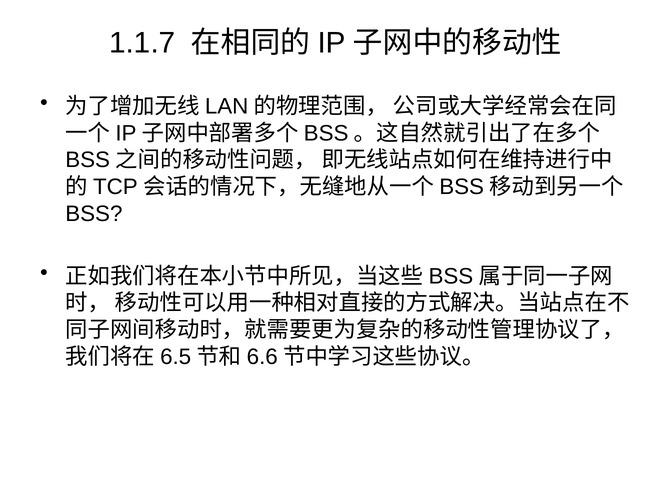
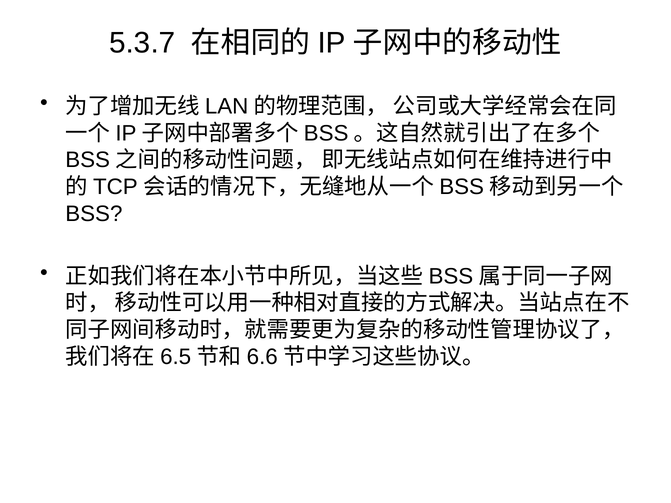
1.1.7: 1.1.7 -> 5.3.7
